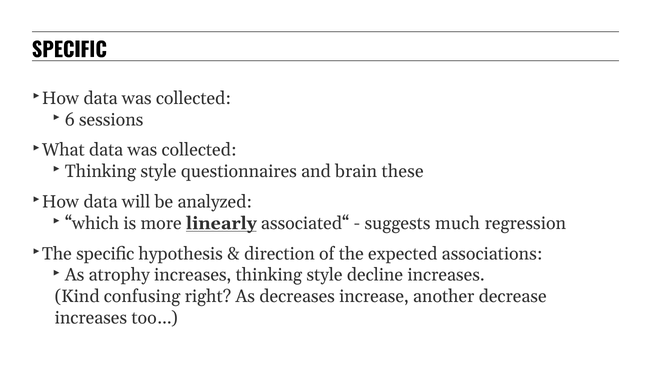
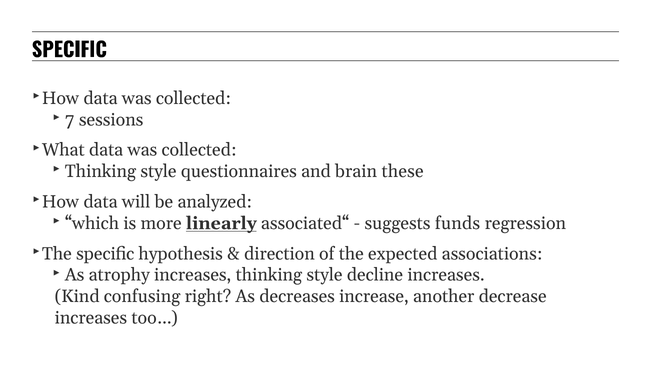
6: 6 -> 7
much: much -> funds
